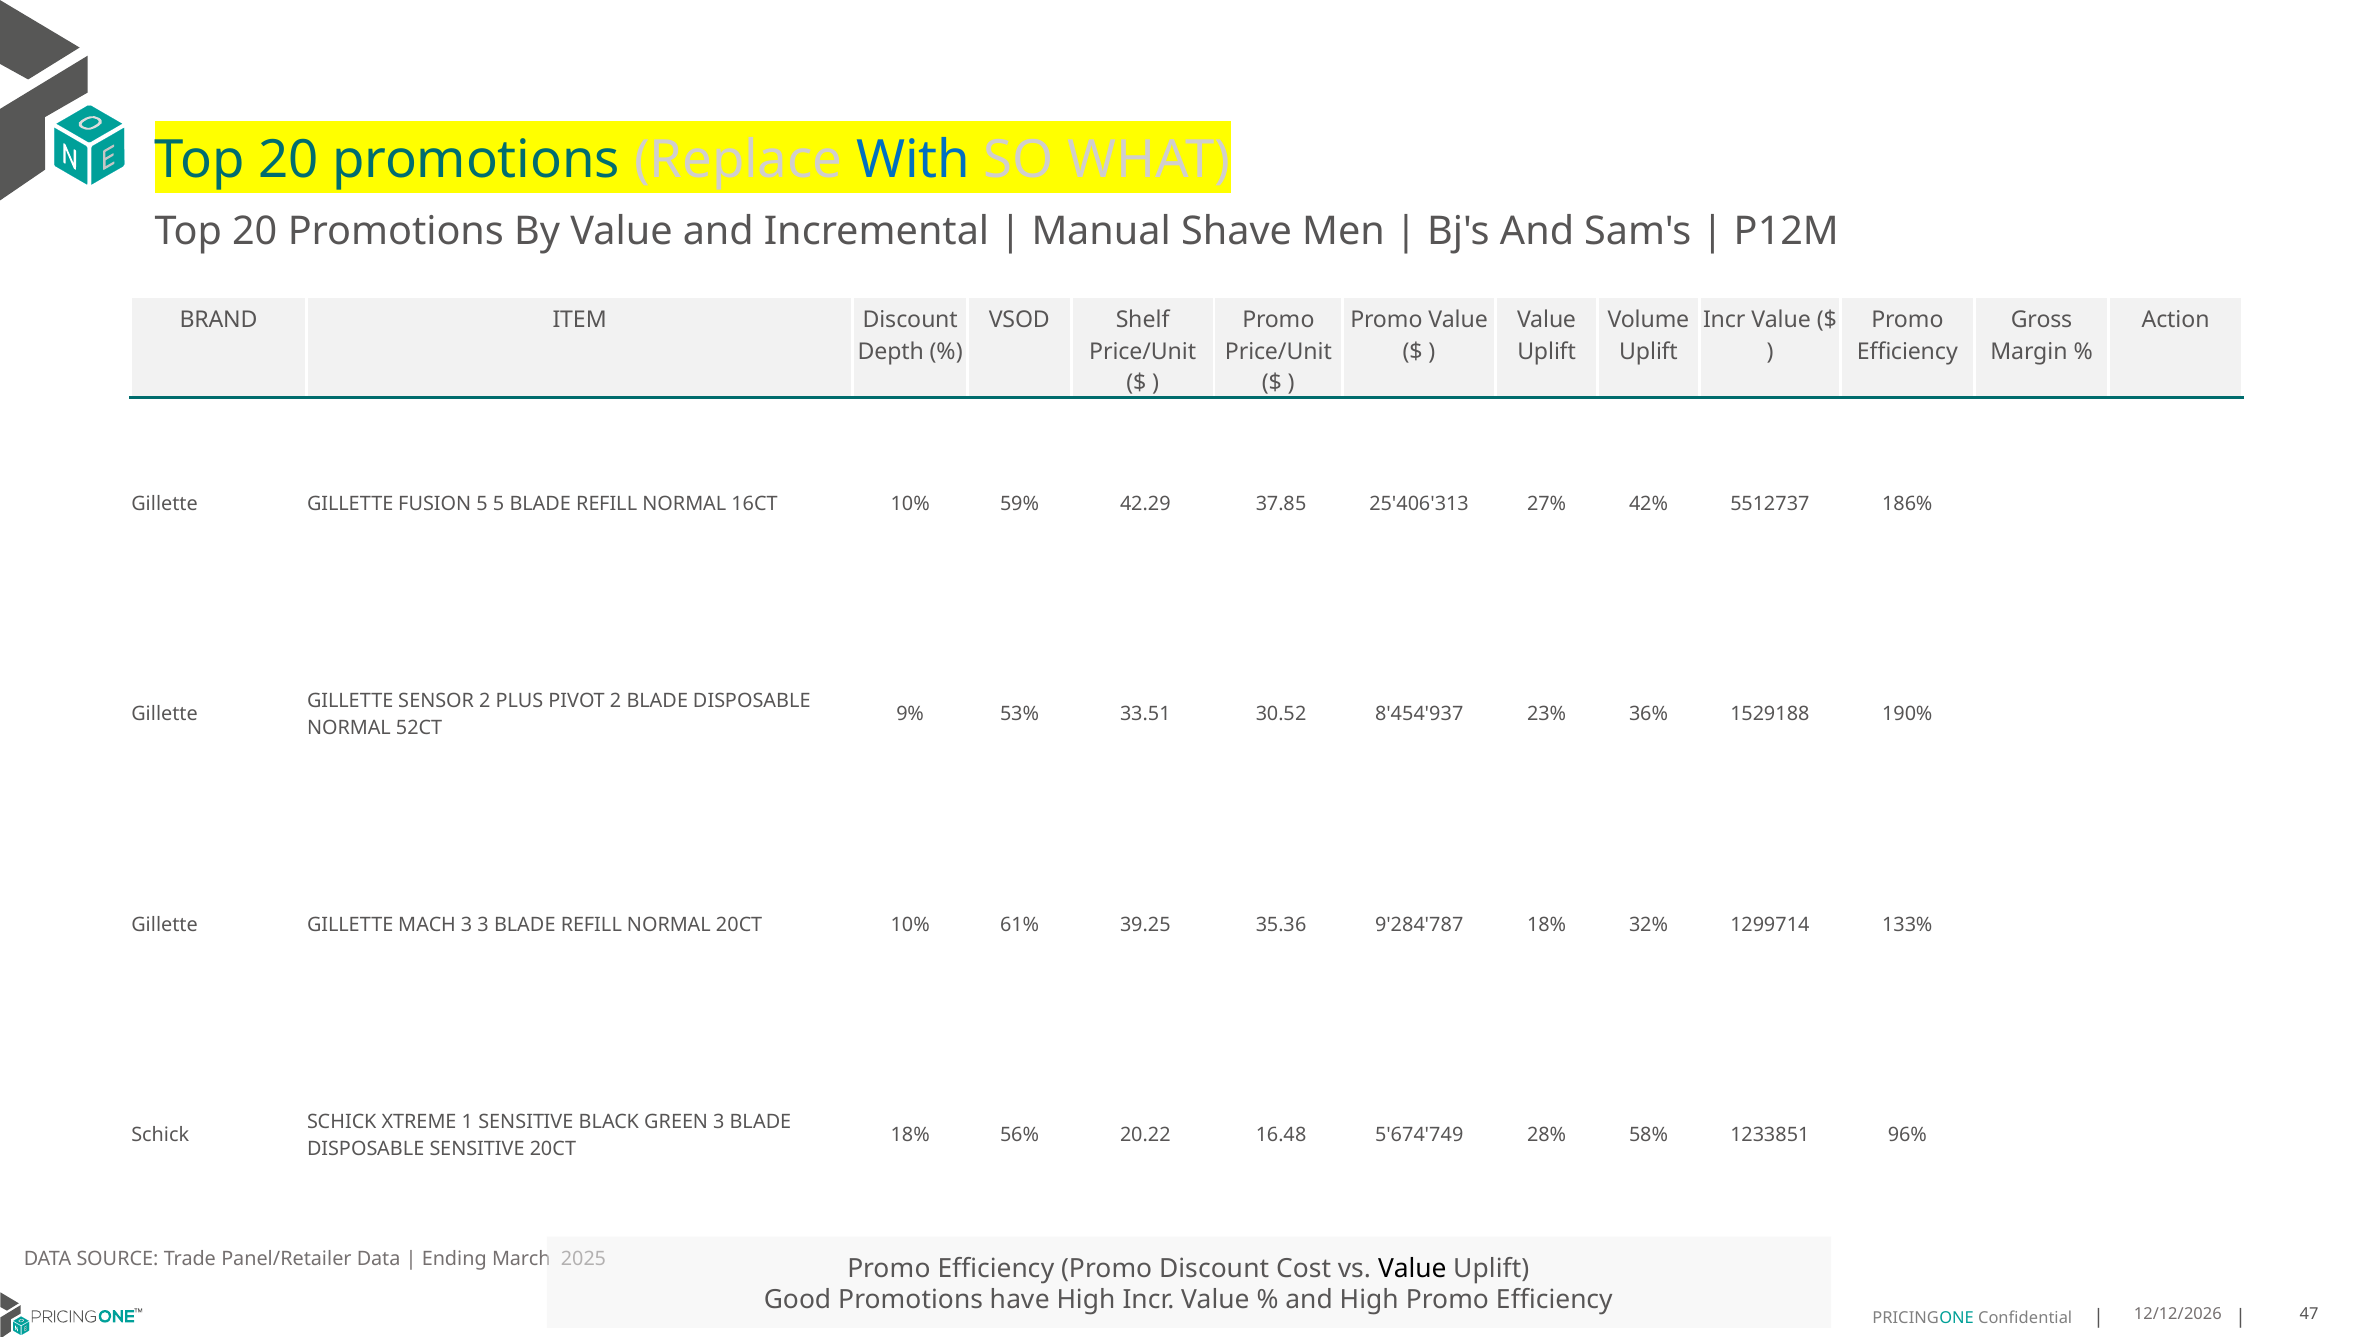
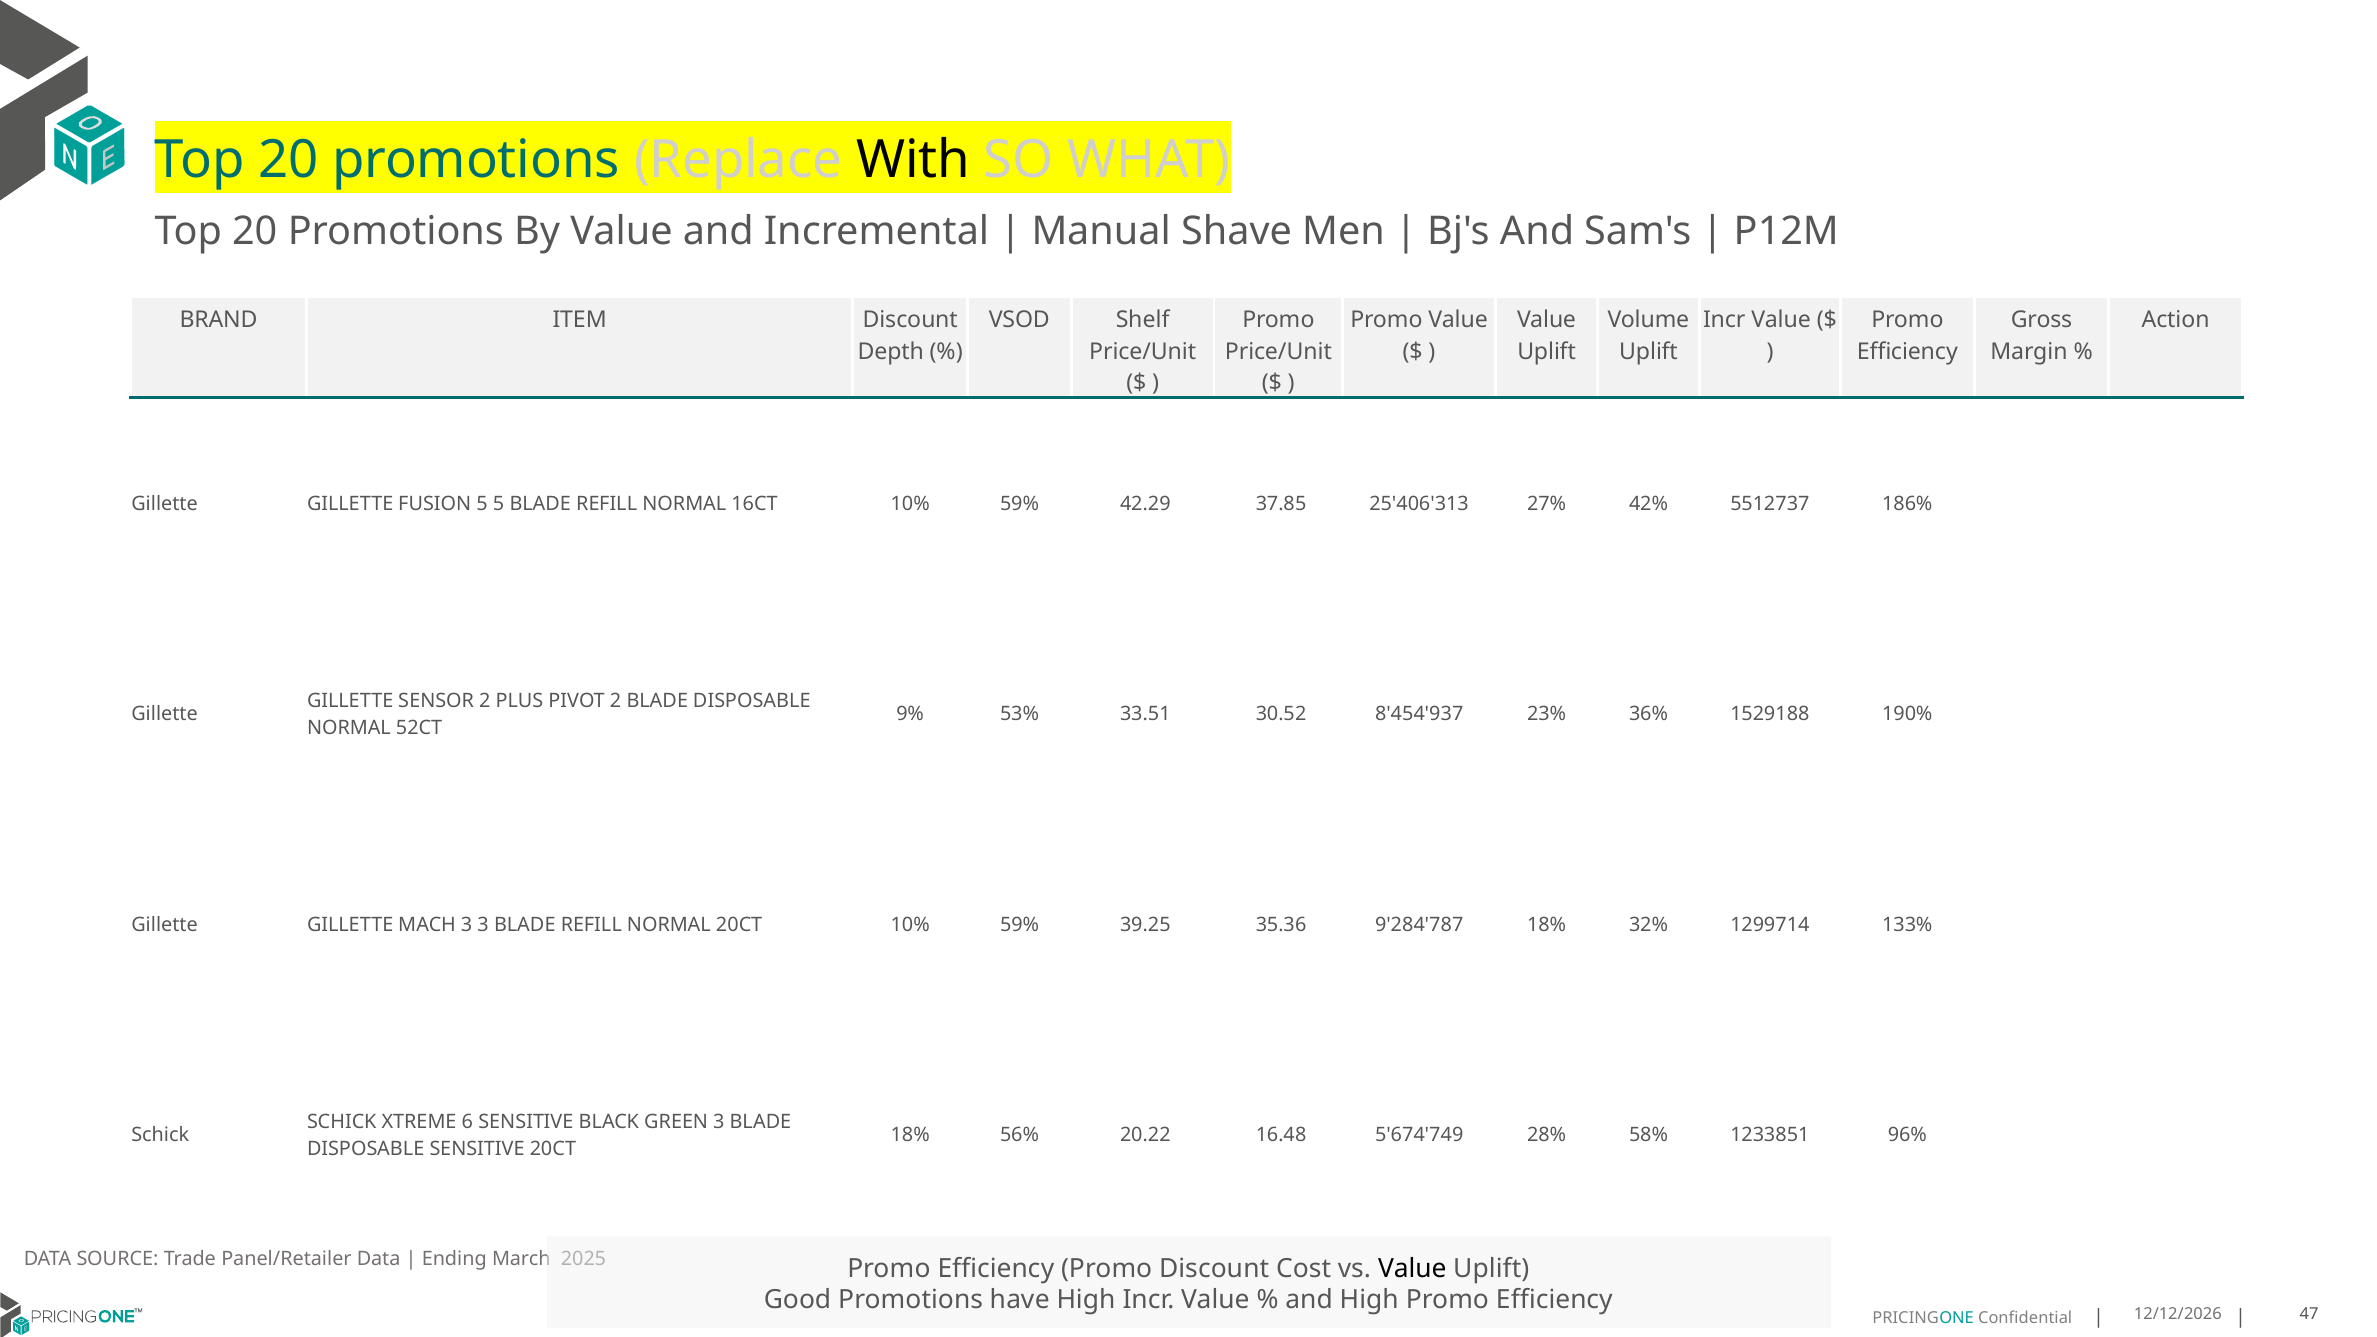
With colour: blue -> black
20CT 10% 61%: 61% -> 59%
1: 1 -> 6
